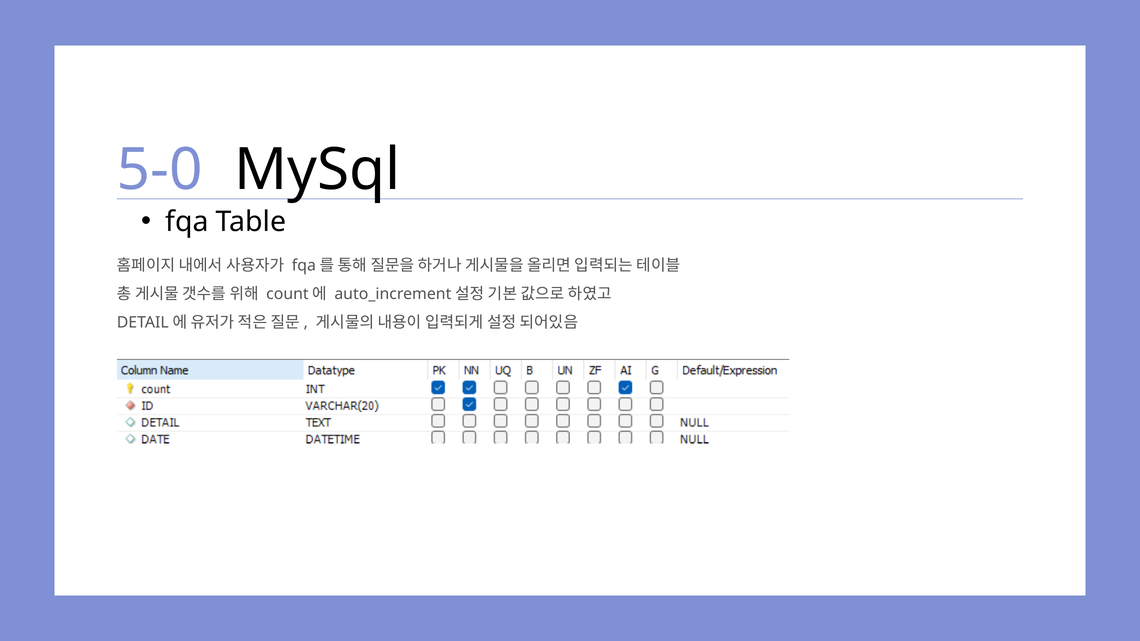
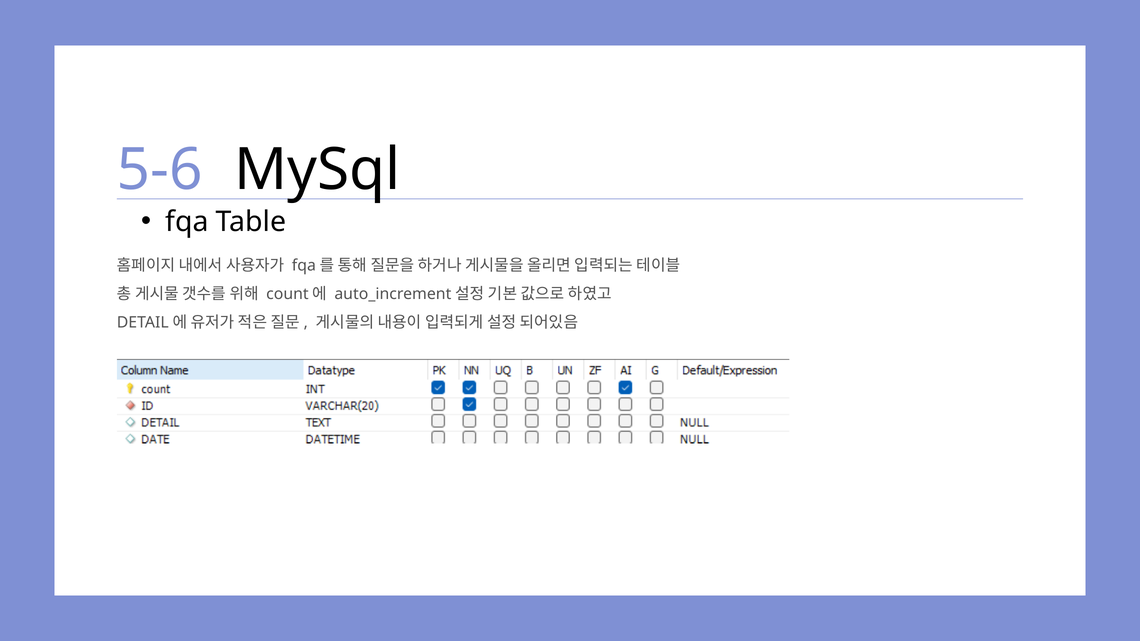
5-0: 5-0 -> 5-6
